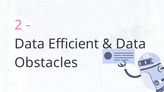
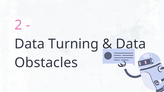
Efficient: Efficient -> Turning
